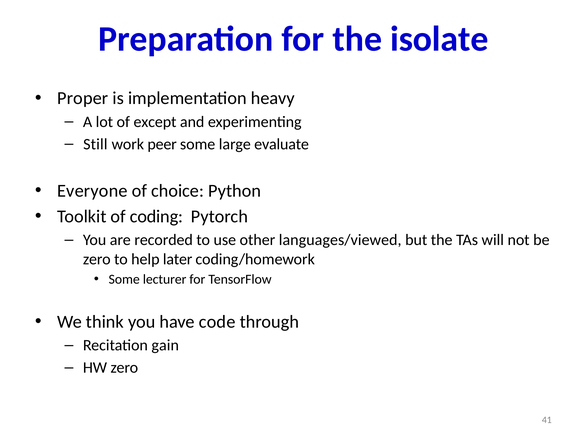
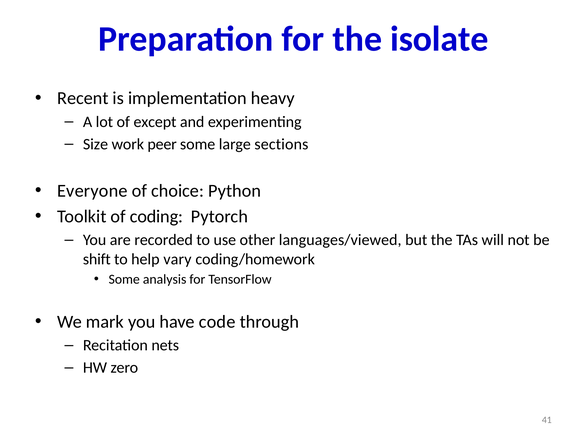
Proper: Proper -> Recent
Still: Still -> Size
evaluate: evaluate -> sections
zero at (97, 259): zero -> shift
later: later -> vary
lecturer: lecturer -> analysis
think: think -> mark
gain: gain -> nets
